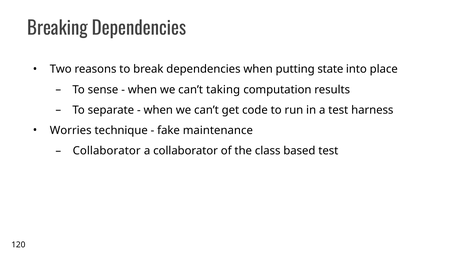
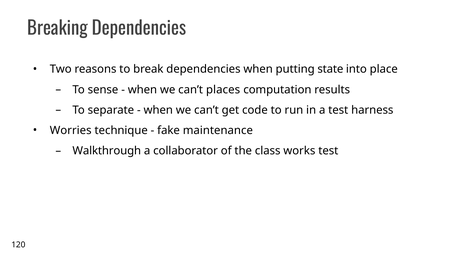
taking: taking -> places
Collaborator at (107, 151): Collaborator -> Walkthrough
based: based -> works
